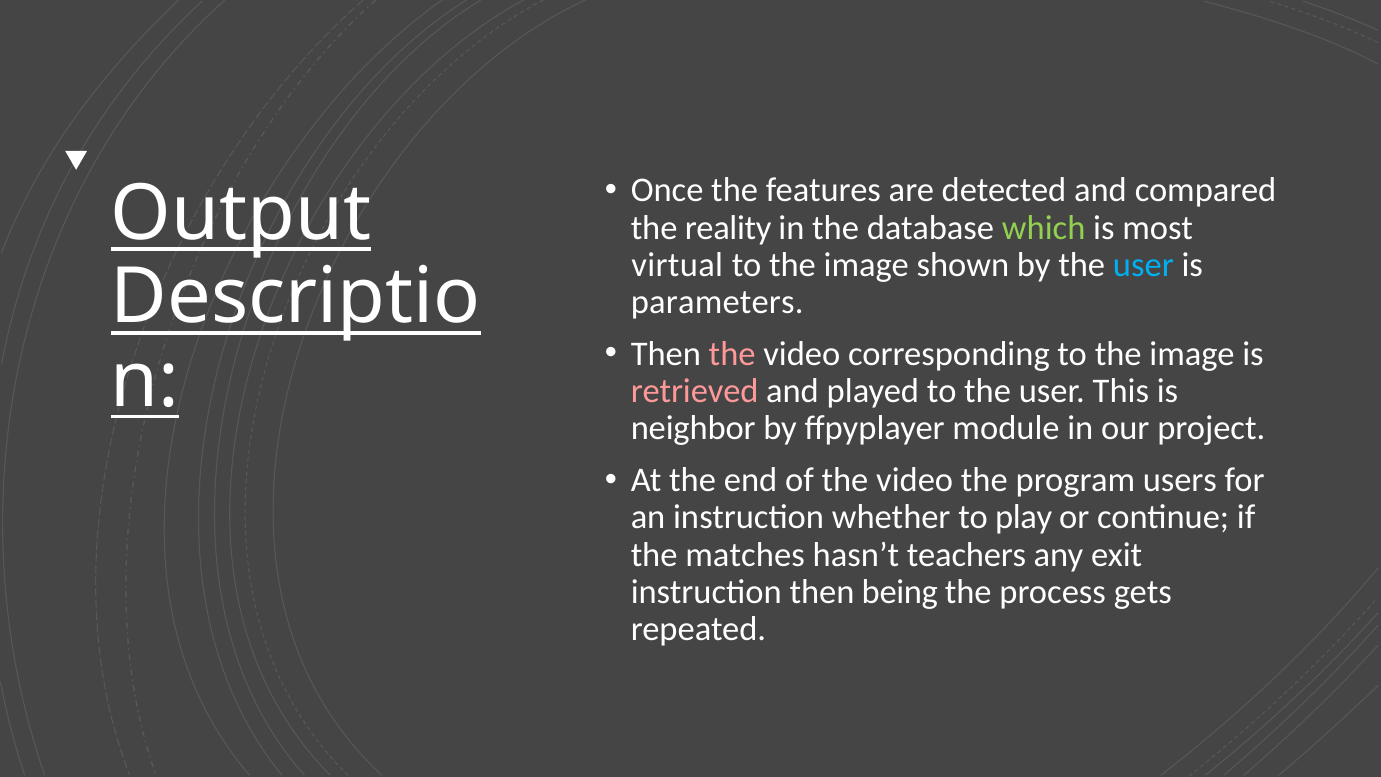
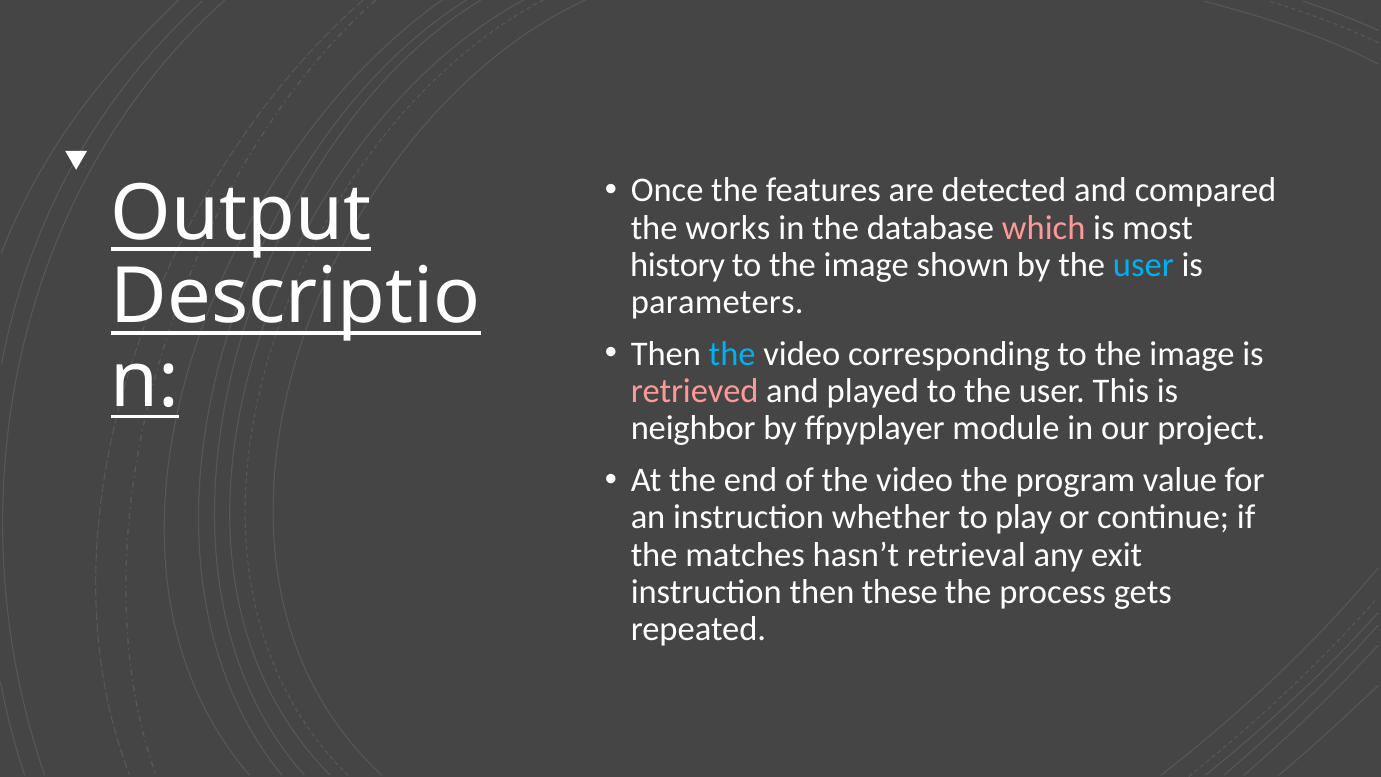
reality: reality -> works
which colour: light green -> pink
virtual: virtual -> history
the at (732, 354) colour: pink -> light blue
users: users -> value
teachers: teachers -> retrieval
being: being -> these
